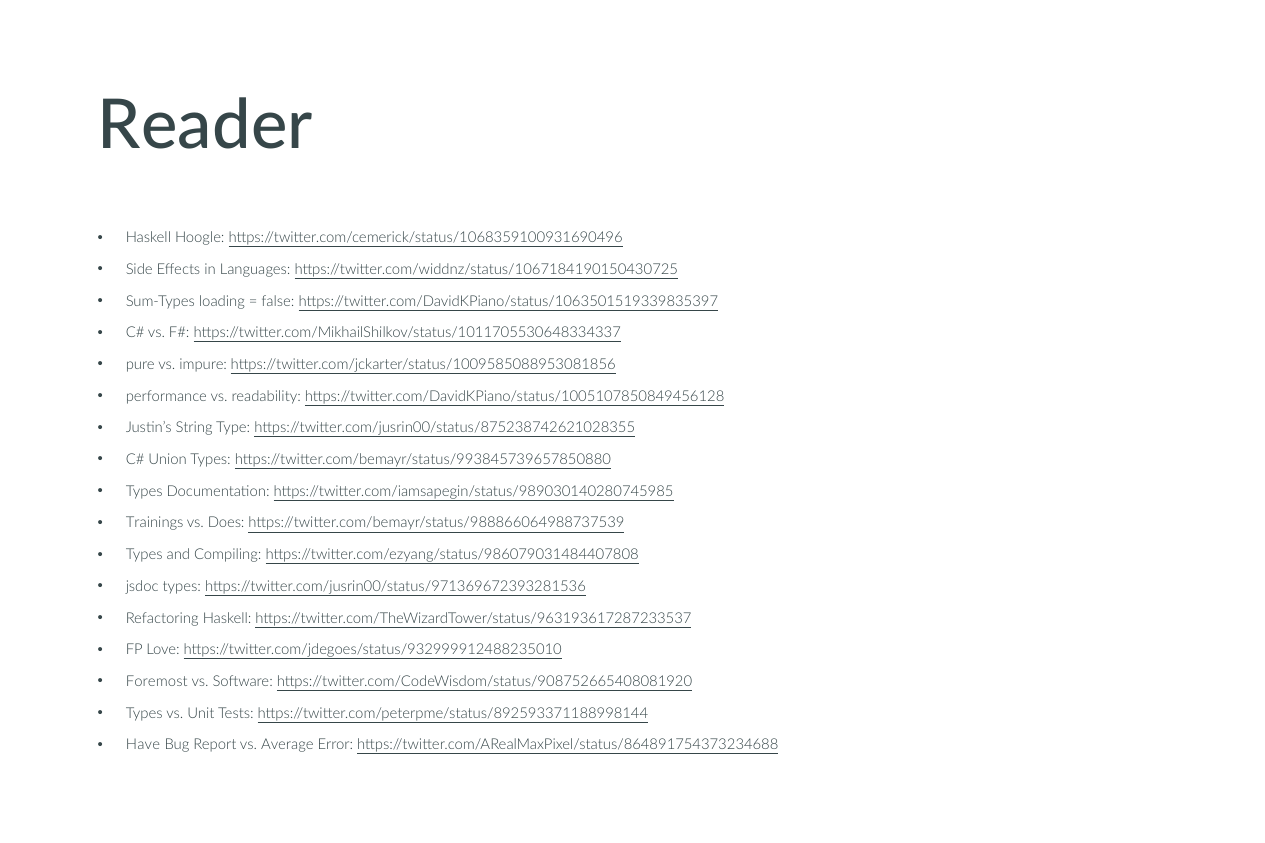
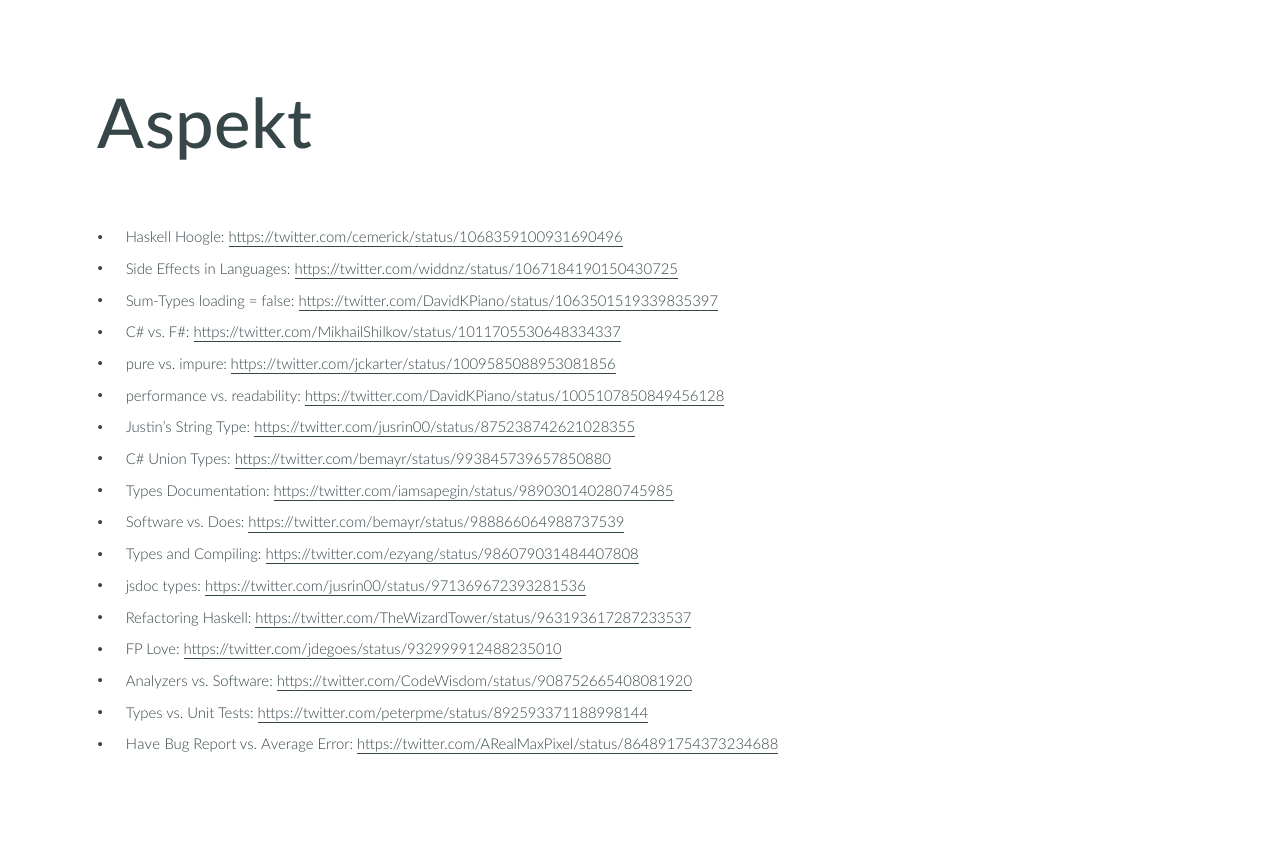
Reader: Reader -> Aspekt
Trainings at (155, 523): Trainings -> Software
Foremost: Foremost -> Analyzers
